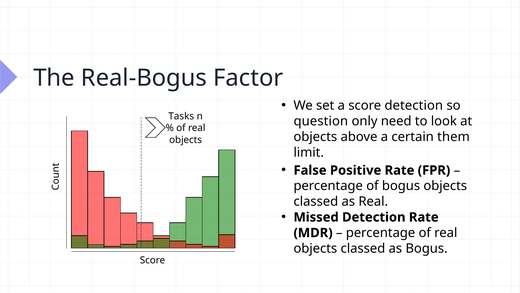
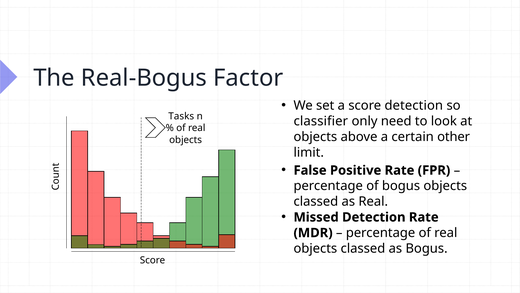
question: question -> classifier
them: them -> other
